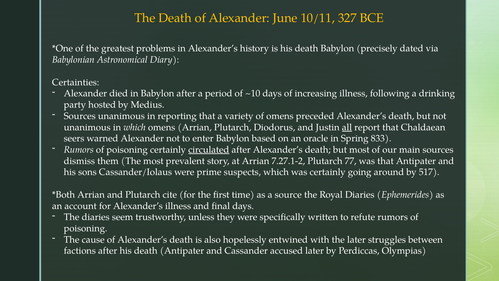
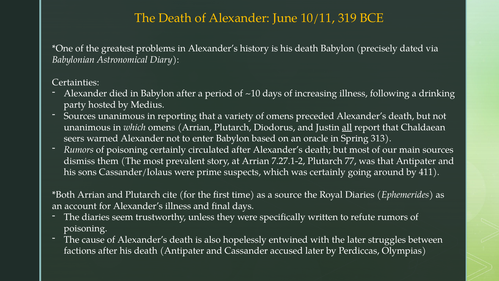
327: 327 -> 319
833: 833 -> 313
circulated underline: present -> none
517: 517 -> 411
